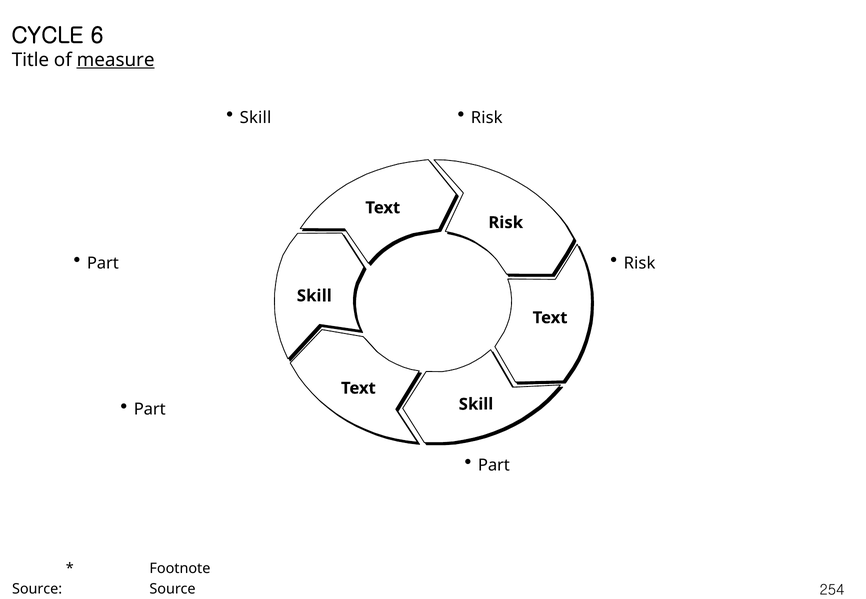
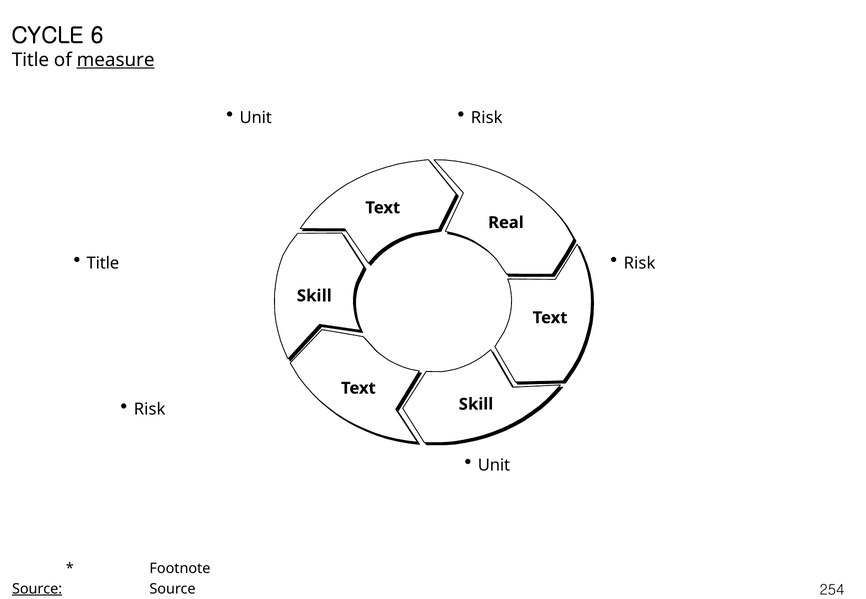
Skill at (256, 118): Skill -> Unit
Risk at (506, 223): Risk -> Real
Part at (103, 263): Part -> Title
Part at (150, 410): Part -> Risk
Part at (494, 466): Part -> Unit
Source at (37, 589) underline: none -> present
